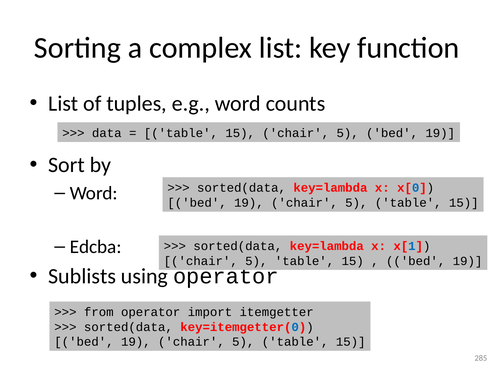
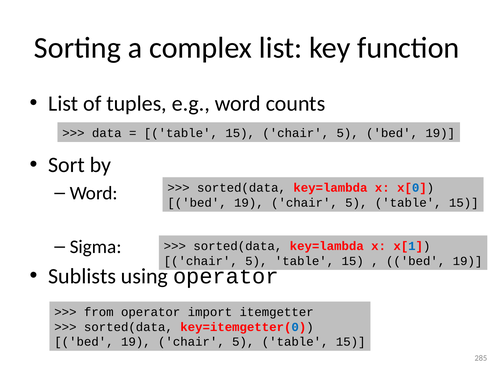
Edcba: Edcba -> Sigma
